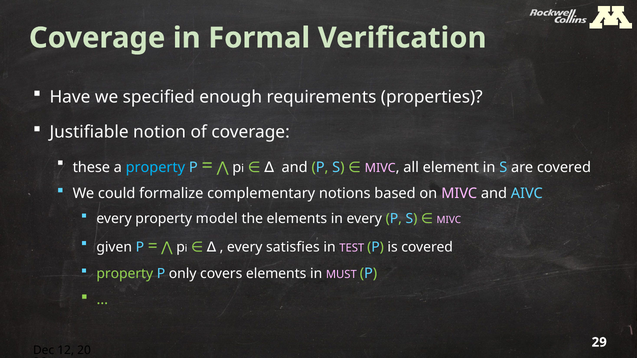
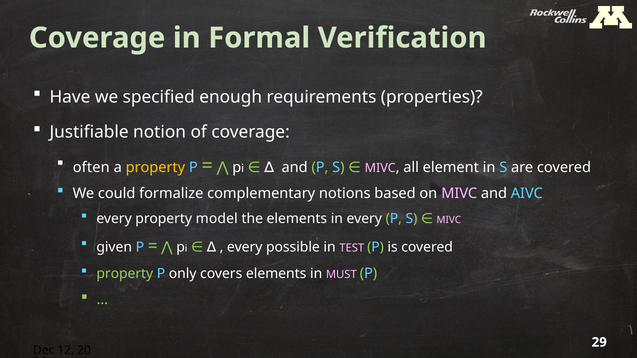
these: these -> often
property at (155, 168) colour: light blue -> yellow
satisfies: satisfies -> possible
